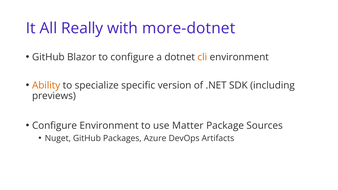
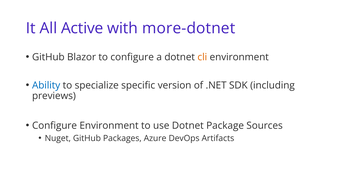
Really: Really -> Active
Ability colour: orange -> blue
use Matter: Matter -> Dotnet
